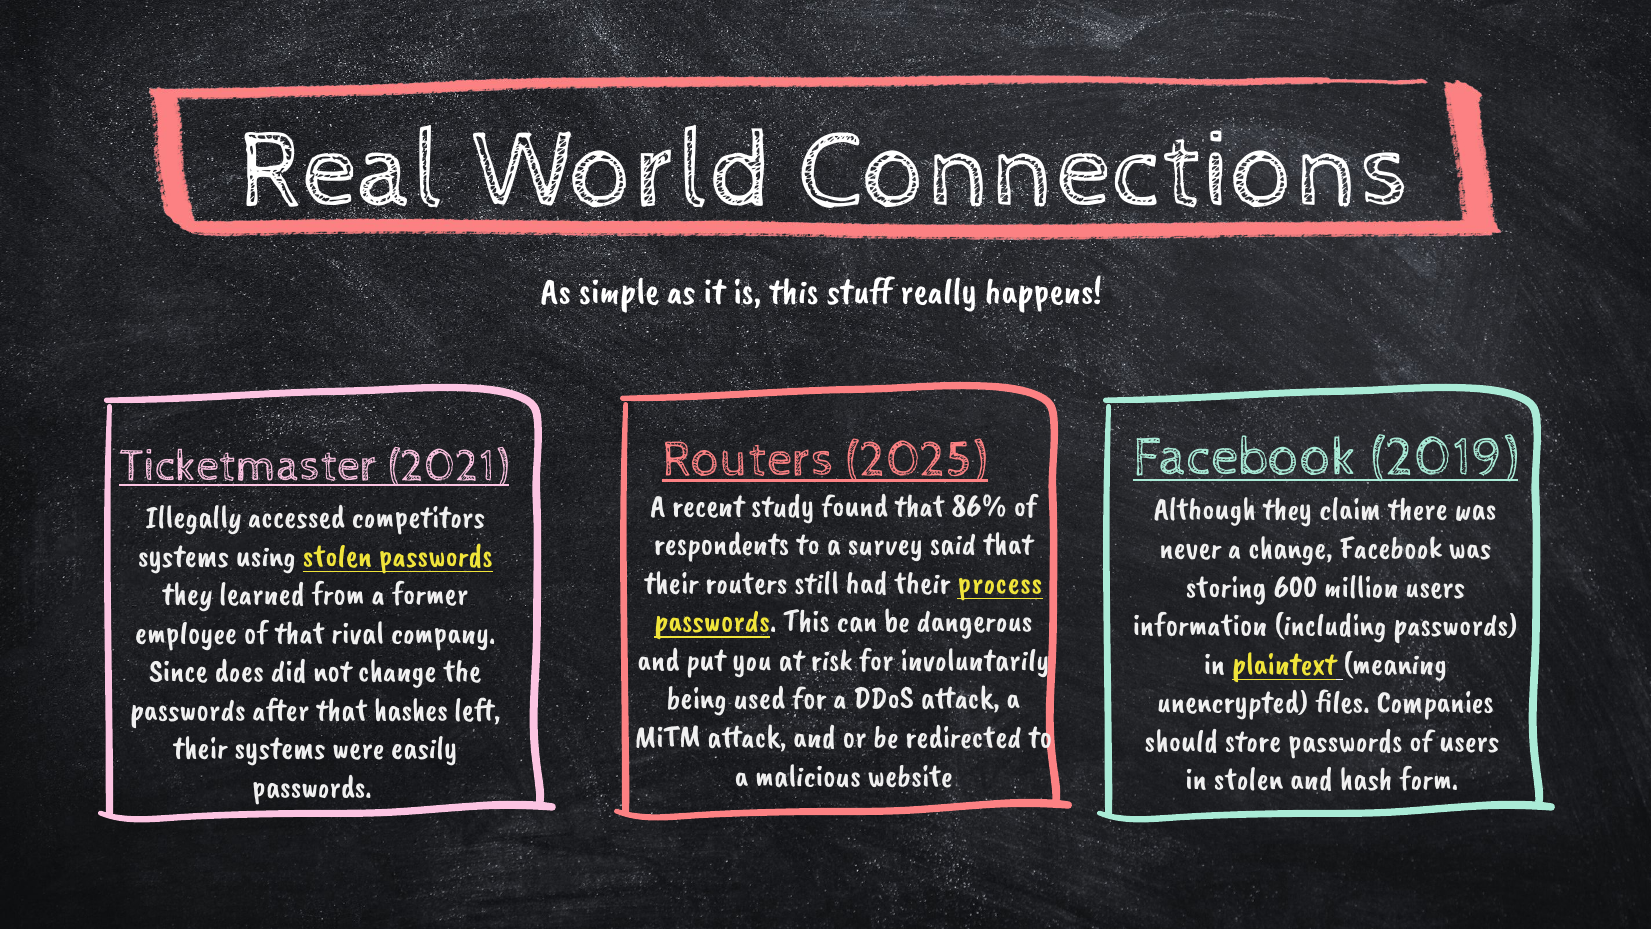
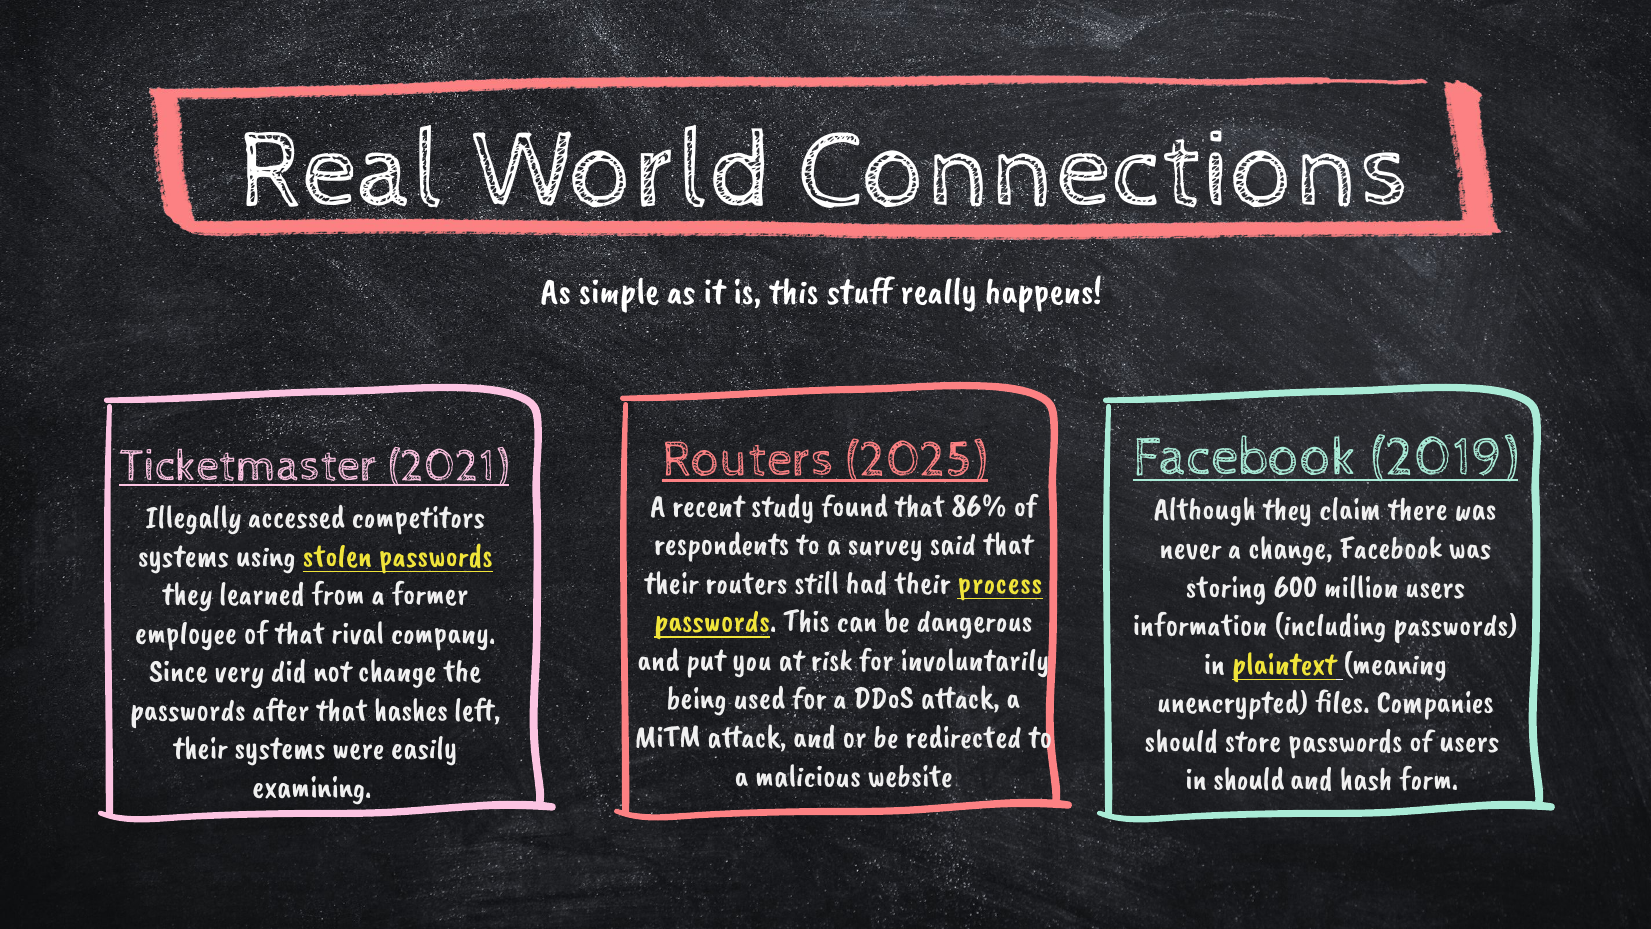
does: does -> very
in stolen: stolen -> should
passwords at (312, 787): passwords -> examining
